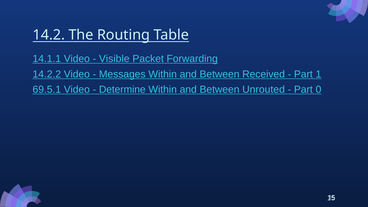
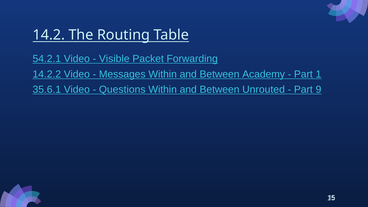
14.1.1: 14.1.1 -> 54.2.1
Received: Received -> Academy
69.5.1: 69.5.1 -> 35.6.1
Determine: Determine -> Questions
0: 0 -> 9
